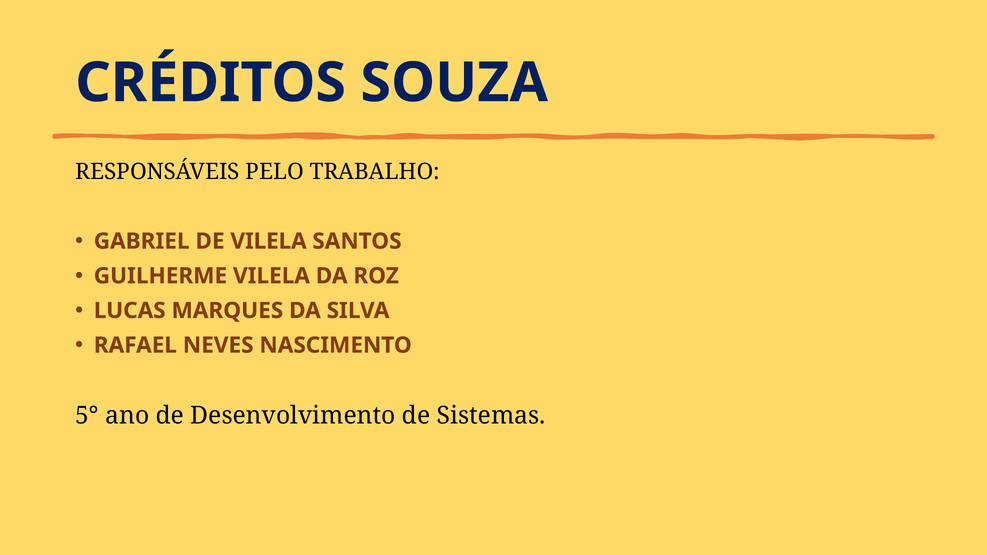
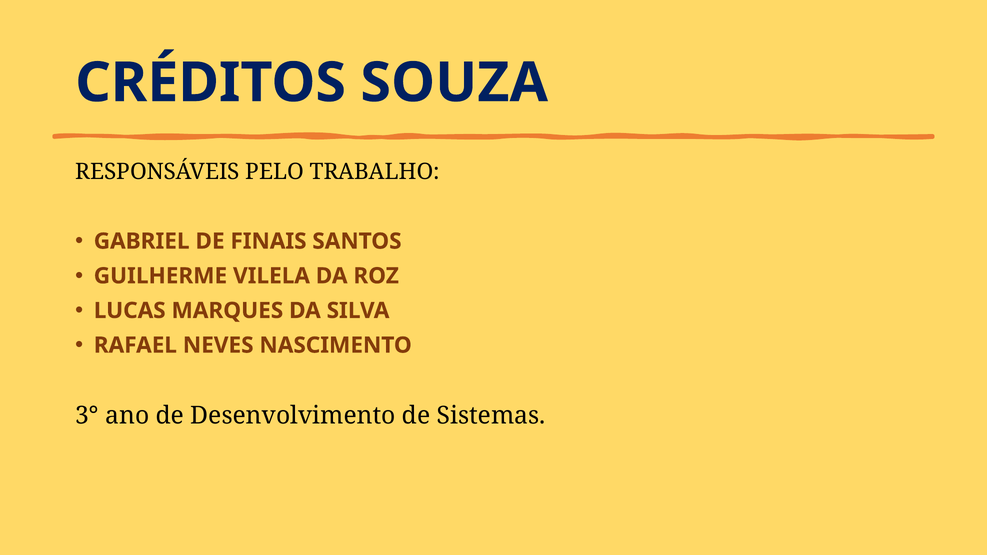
DE VILELA: VILELA -> FINAIS
5°: 5° -> 3°
